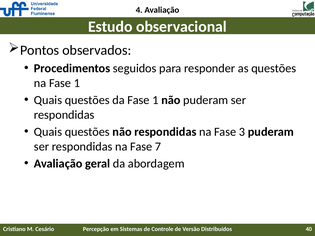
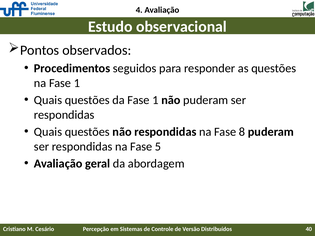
3: 3 -> 8
7: 7 -> 5
